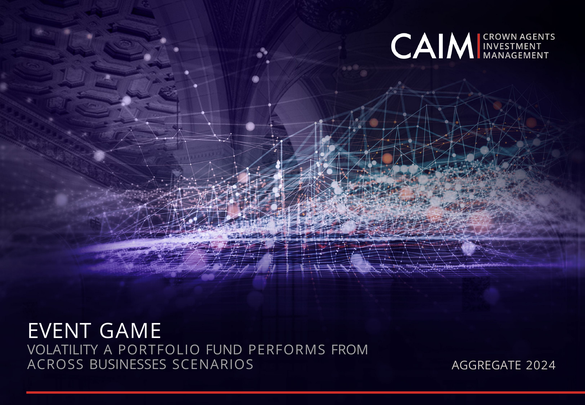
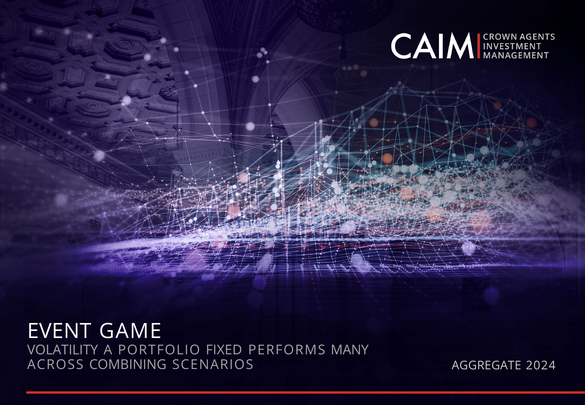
FUND: FUND -> FIXED
FROM: FROM -> MANY
BUSINESSES: BUSINESSES -> COMBINING
